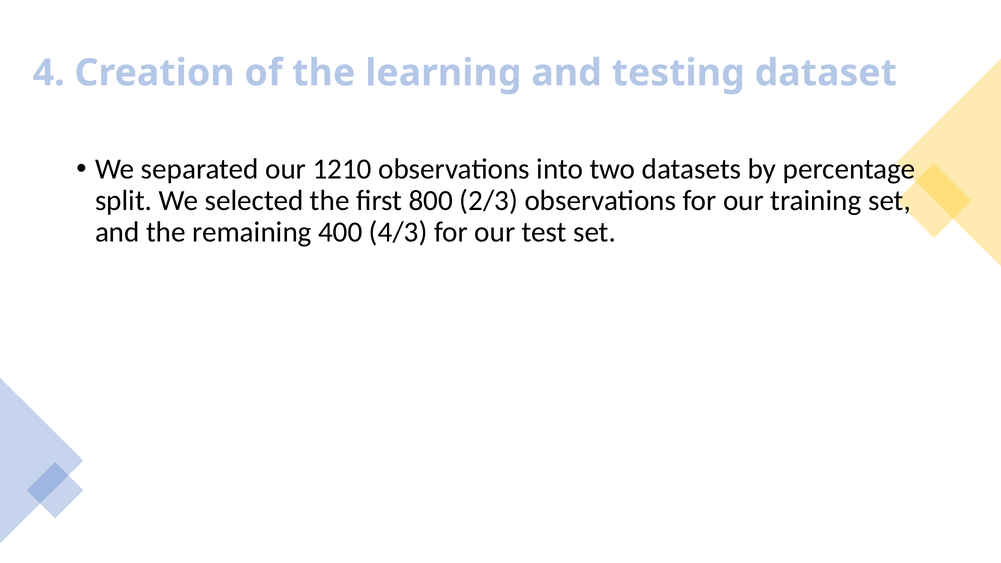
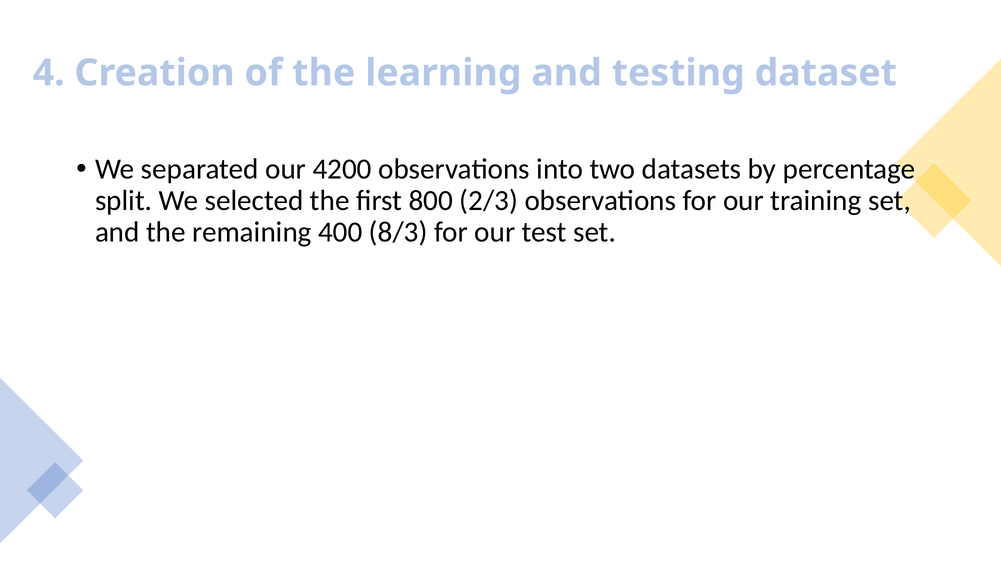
1210: 1210 -> 4200
4/3: 4/3 -> 8/3
